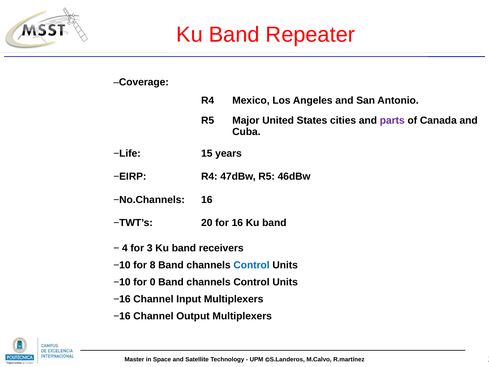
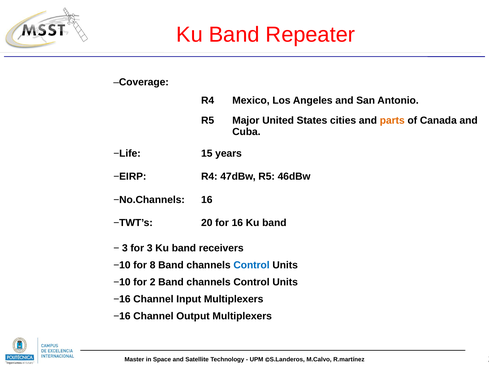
parts colour: purple -> orange
4 at (125, 248): 4 -> 3
0: 0 -> 2
